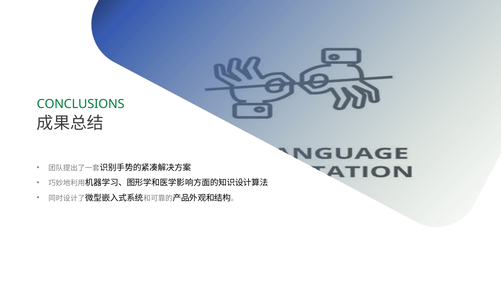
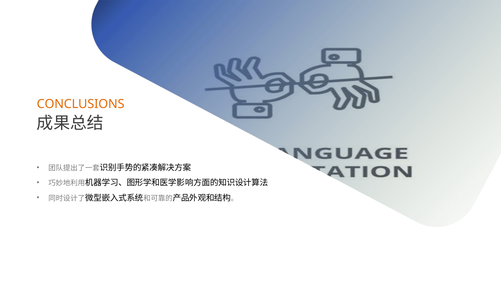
CONCLUSIONS colour: green -> orange
